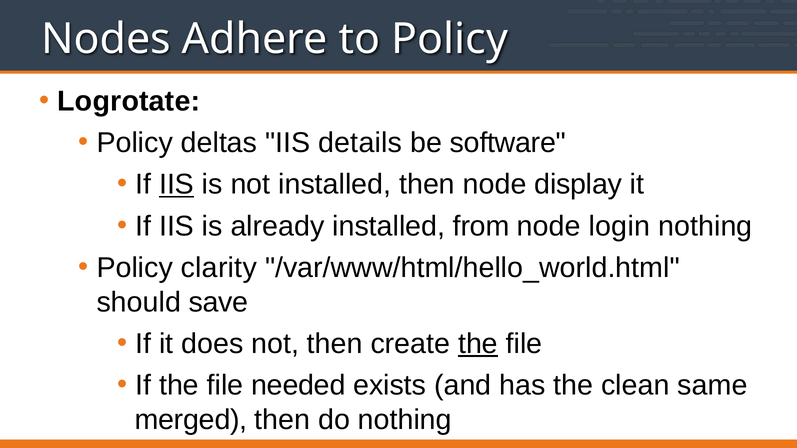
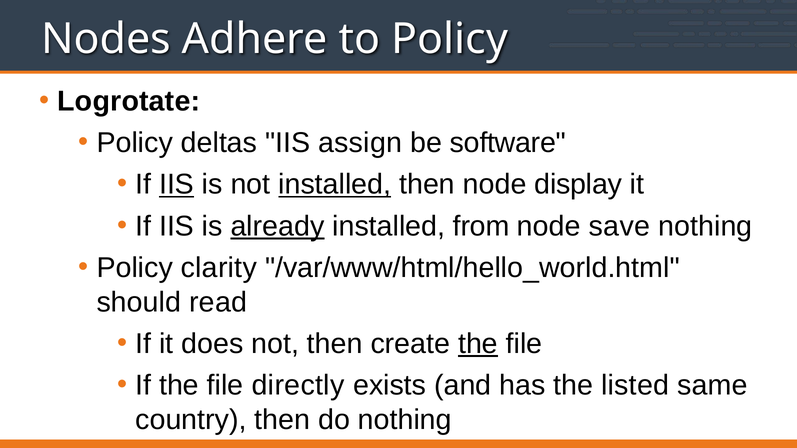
details: details -> assign
installed at (335, 185) underline: none -> present
already underline: none -> present
login: login -> save
save: save -> read
needed: needed -> directly
clean: clean -> listed
merged: merged -> country
